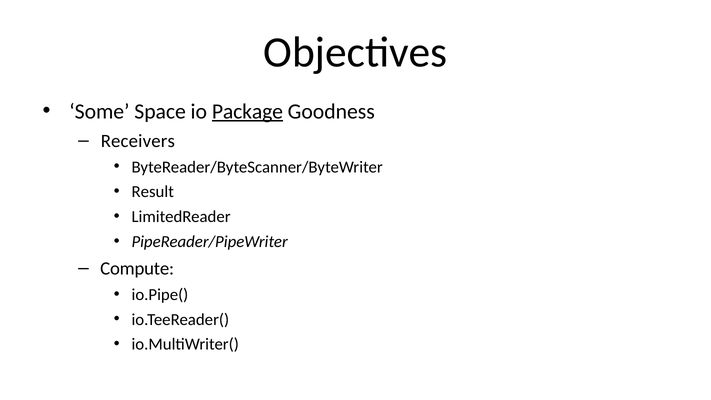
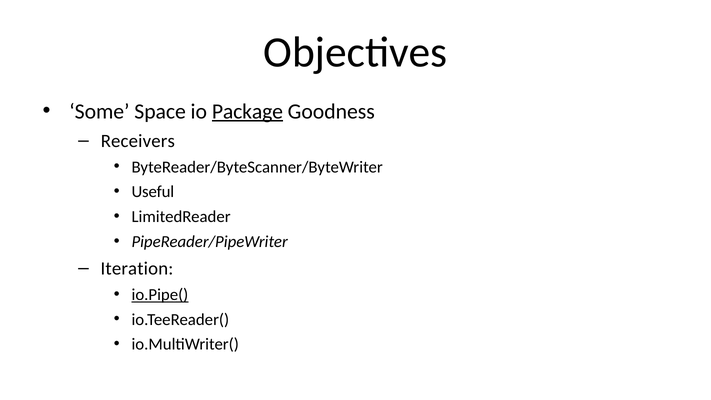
Result: Result -> Useful
Compute: Compute -> Iteration
io.Pipe( underline: none -> present
